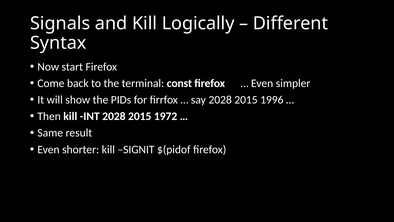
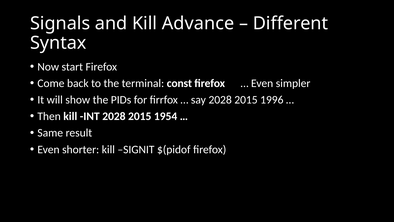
Logically: Logically -> Advance
1972: 1972 -> 1954
